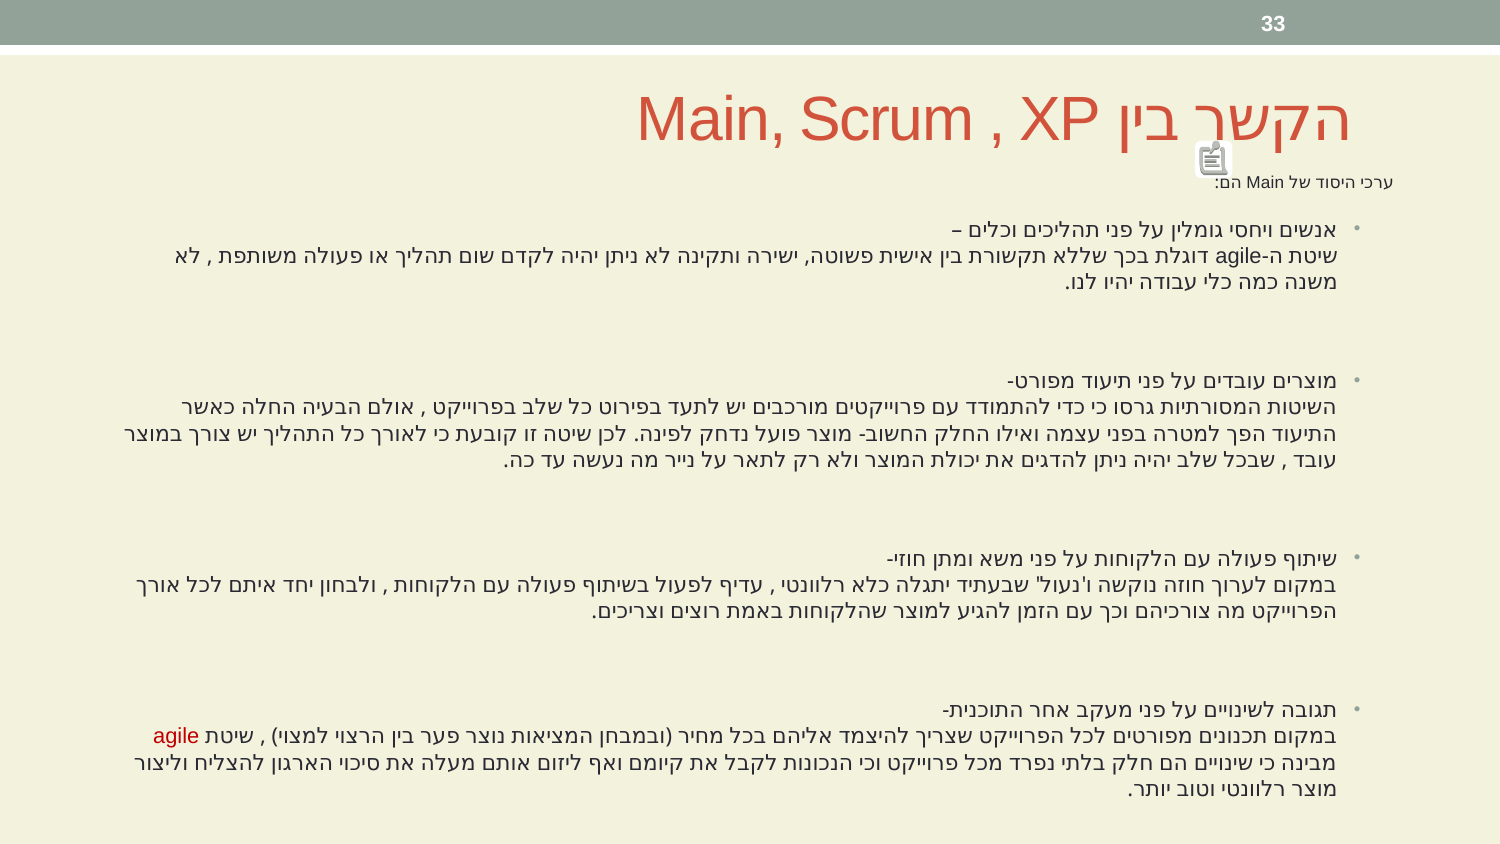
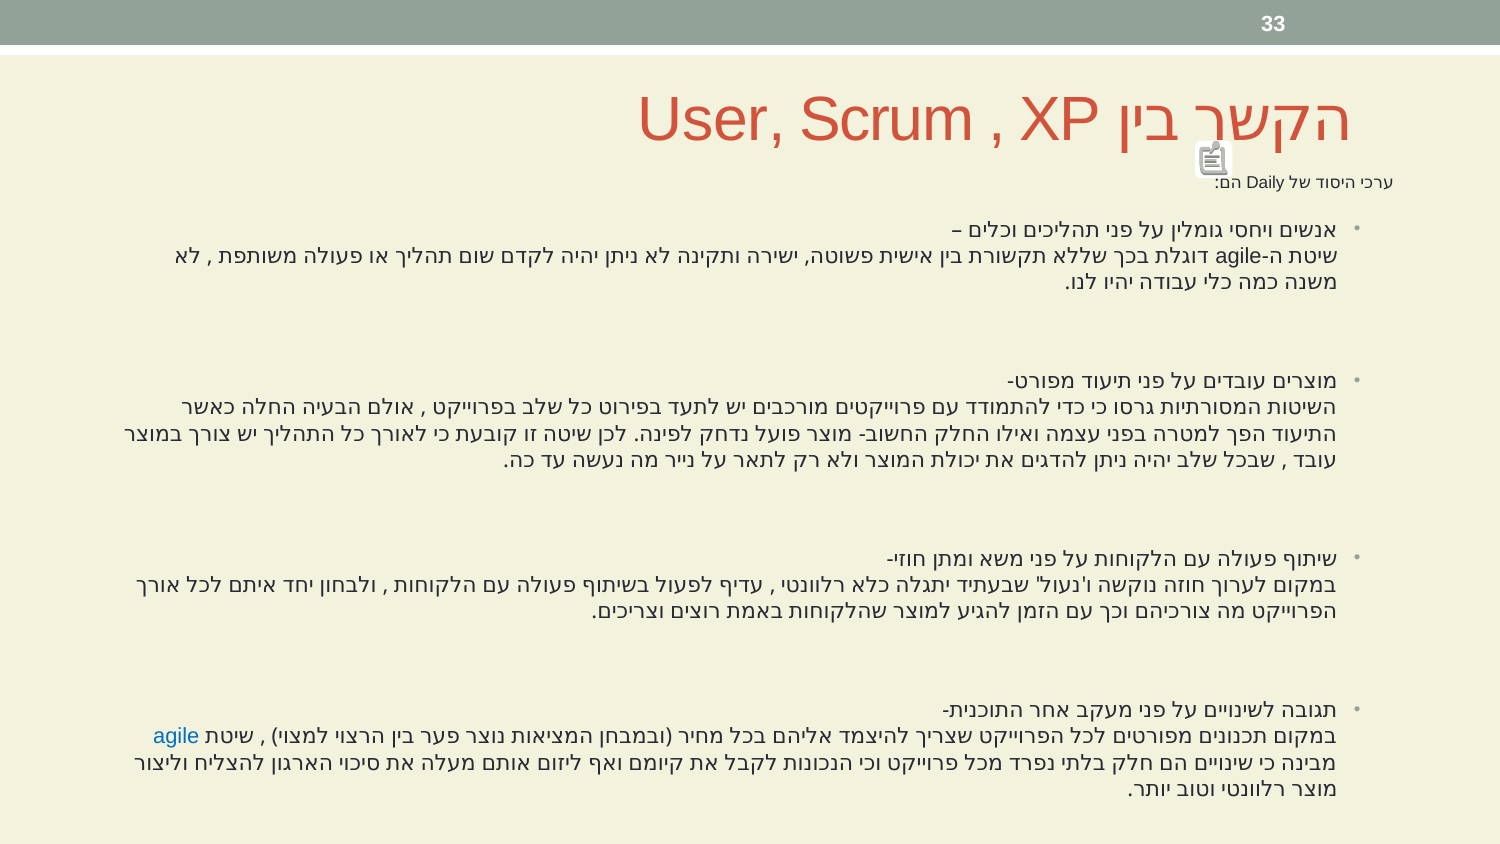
Main at (712, 120): Main -> User
Main at (1265, 183): Main -> Daily
agile at (176, 736) colour: red -> blue
